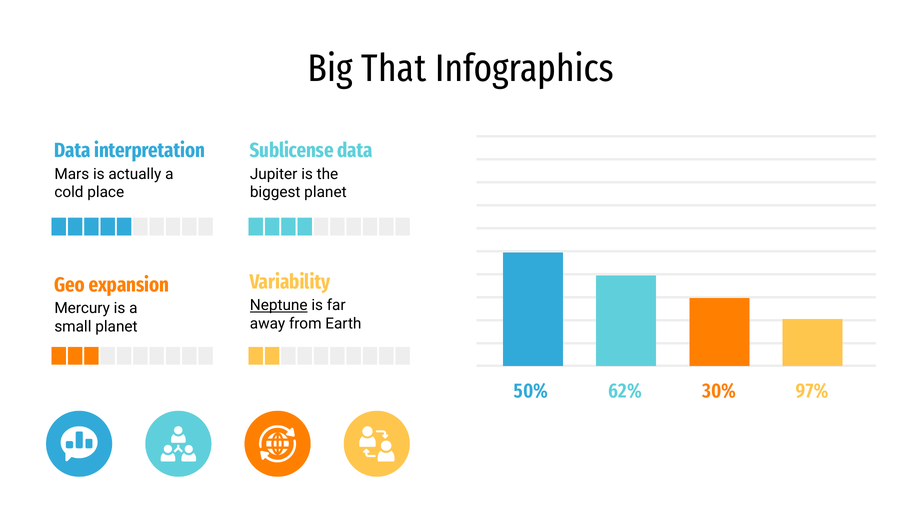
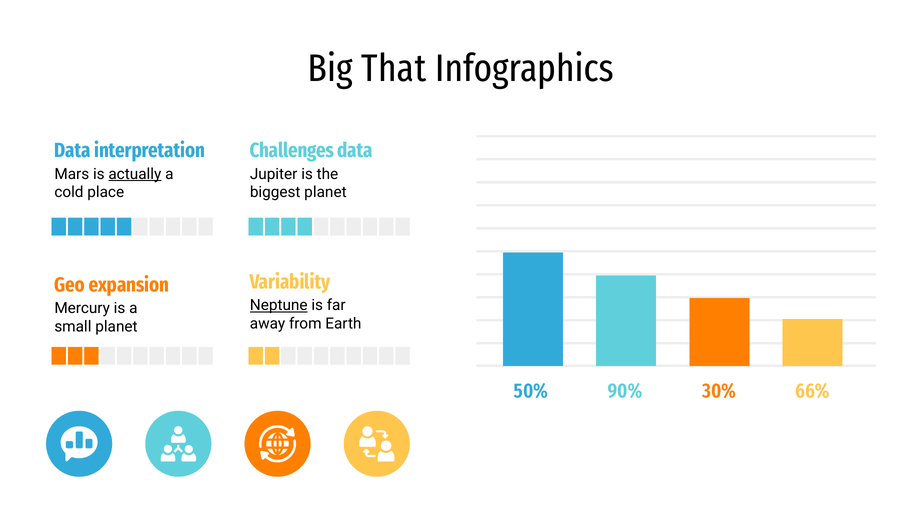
Sublicense: Sublicense -> Challenges
actually underline: none -> present
62%: 62% -> 90%
97%: 97% -> 66%
